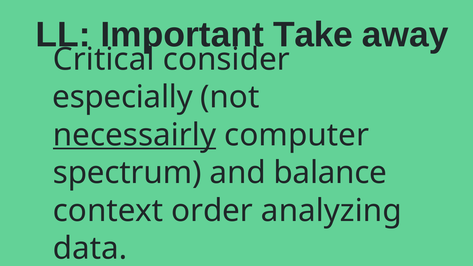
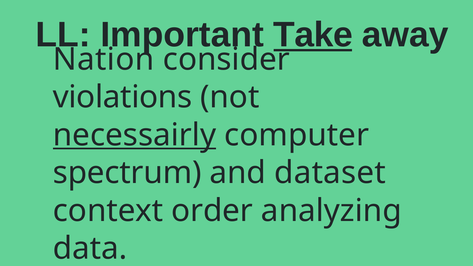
Take underline: none -> present
Critical: Critical -> Nation
especially: especially -> violations
balance: balance -> dataset
